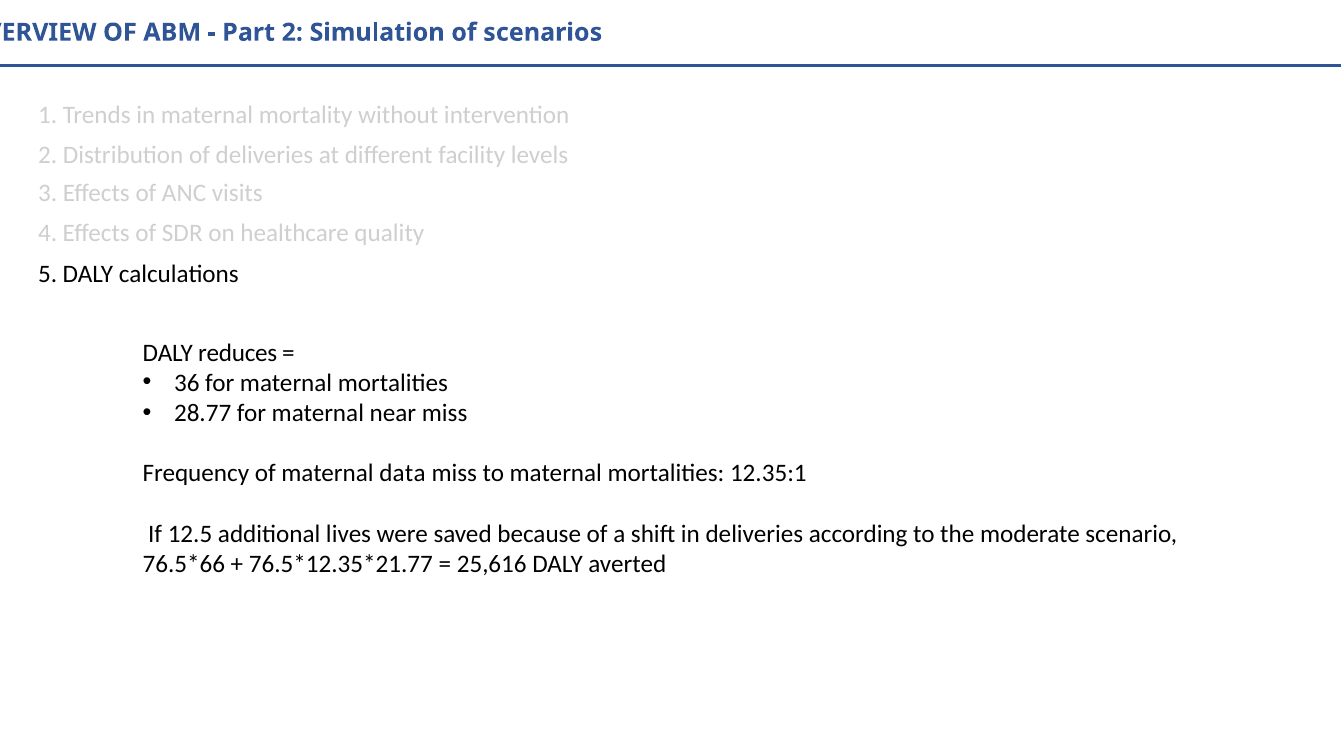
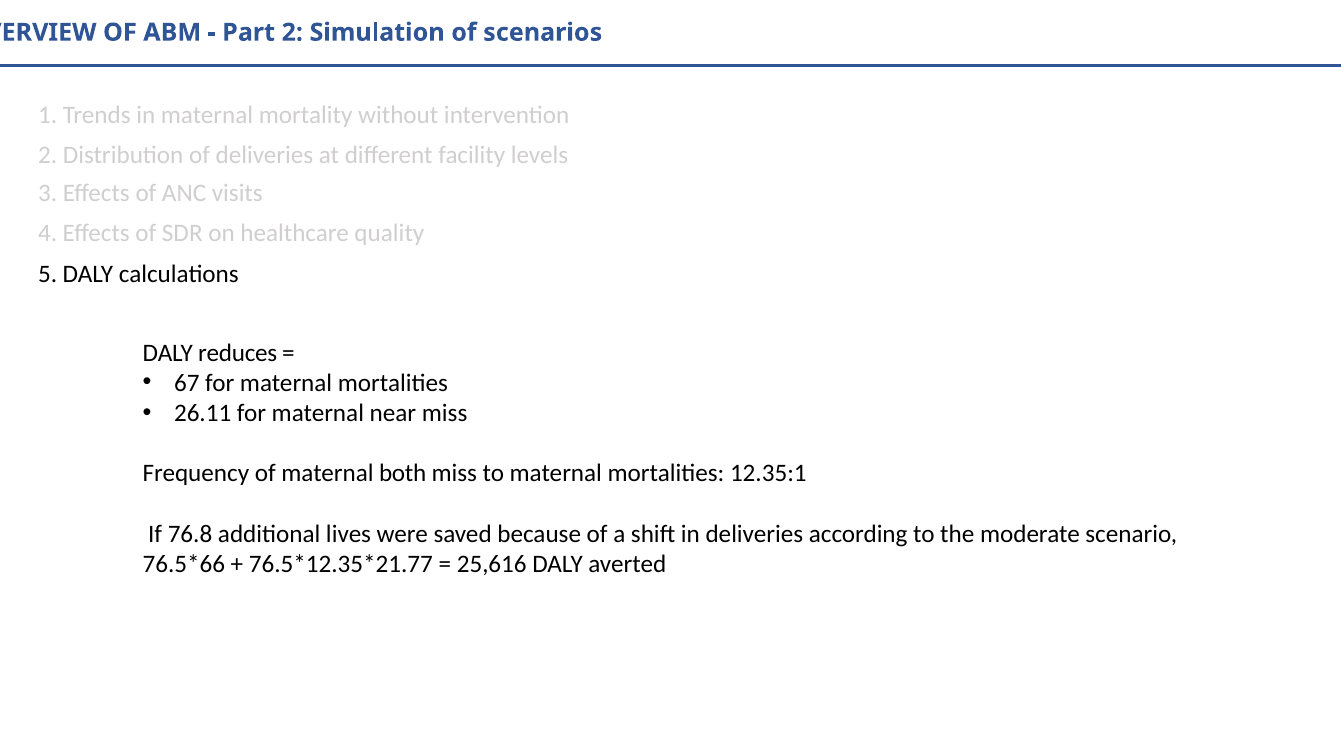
36: 36 -> 67
28.77: 28.77 -> 26.11
data: data -> both
12.5: 12.5 -> 76.8
